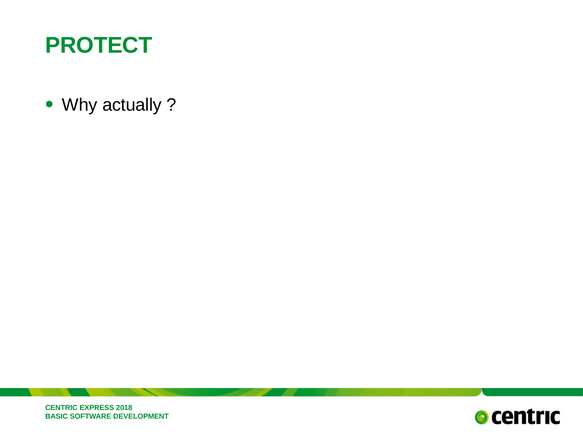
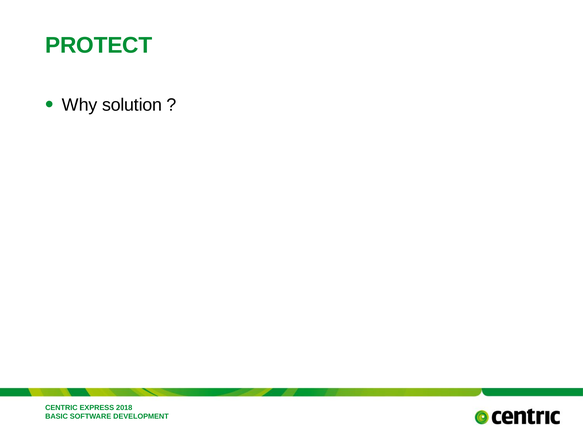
actually: actually -> solution
